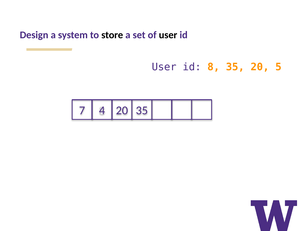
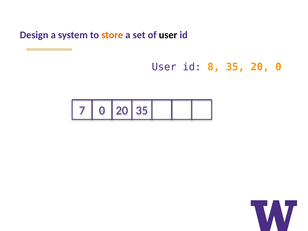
store colour: black -> orange
20 5: 5 -> 0
7 4: 4 -> 0
